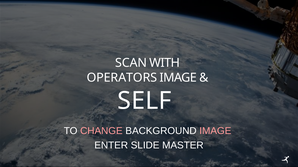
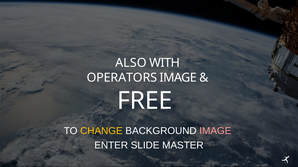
SCAN: SCAN -> ALSO
SELF: SELF -> FREE
CHANGE colour: pink -> yellow
